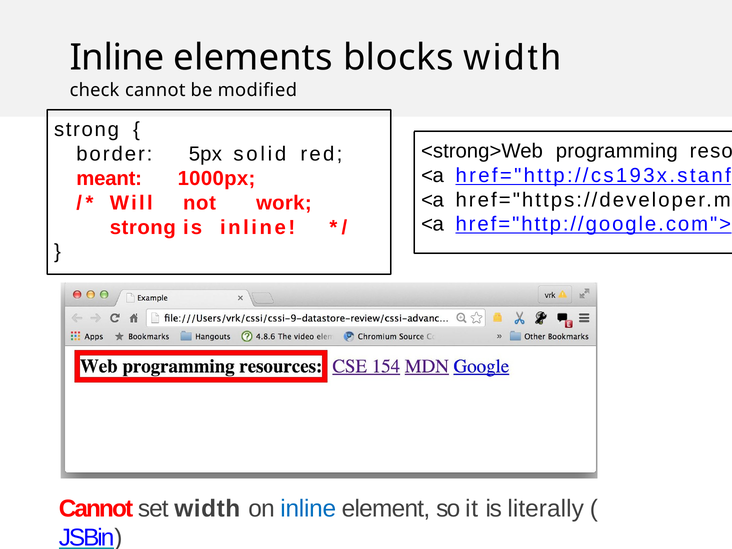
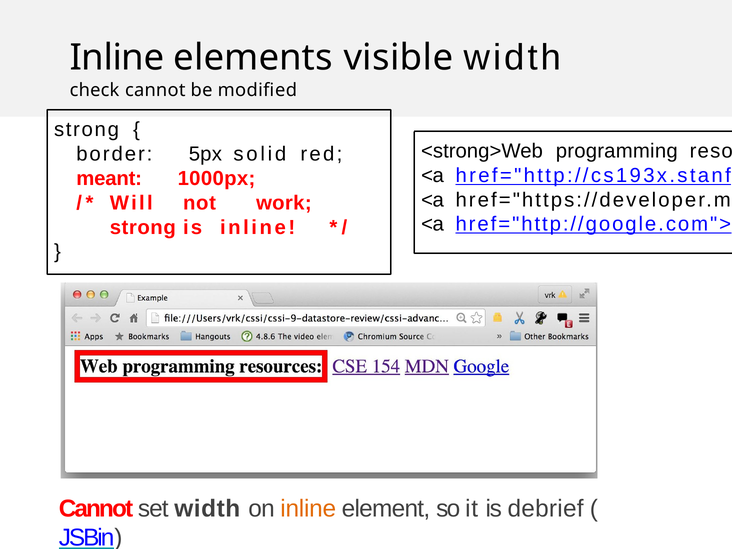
blocks: blocks -> visible
inline at (308, 509) colour: blue -> orange
literally: literally -> debrief
